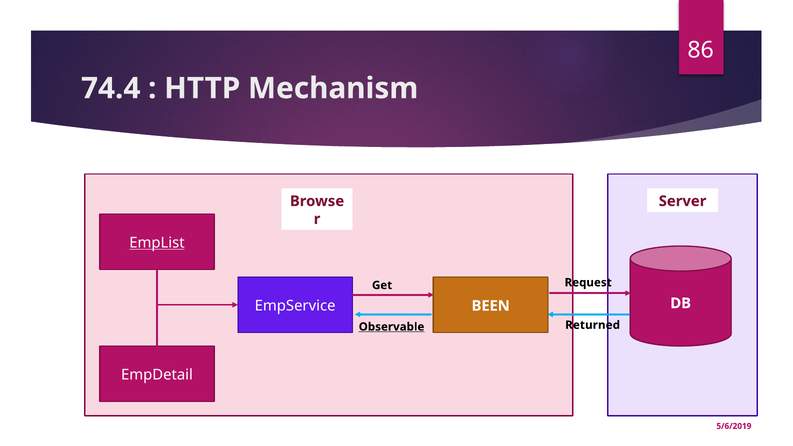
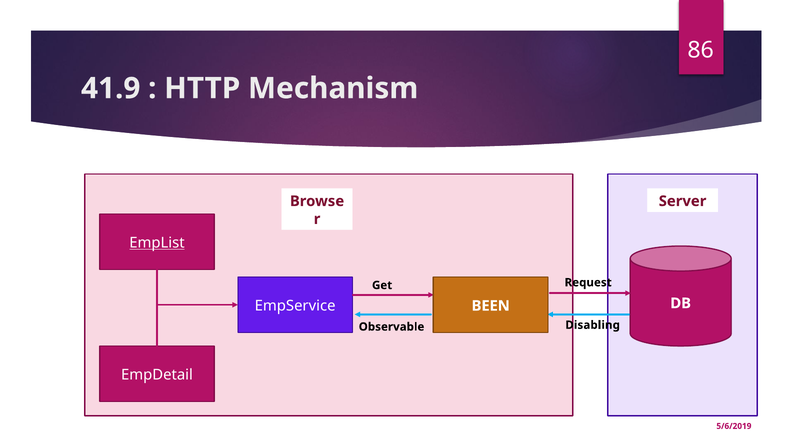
74.4: 74.4 -> 41.9
Returned: Returned -> Disabling
Observable underline: present -> none
